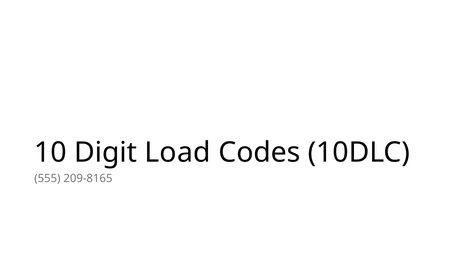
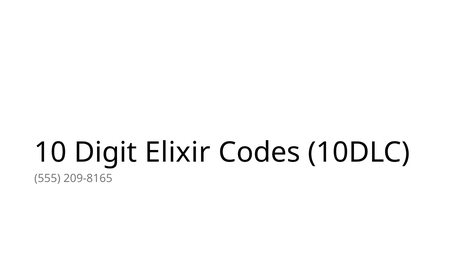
Load: Load -> Elixir
